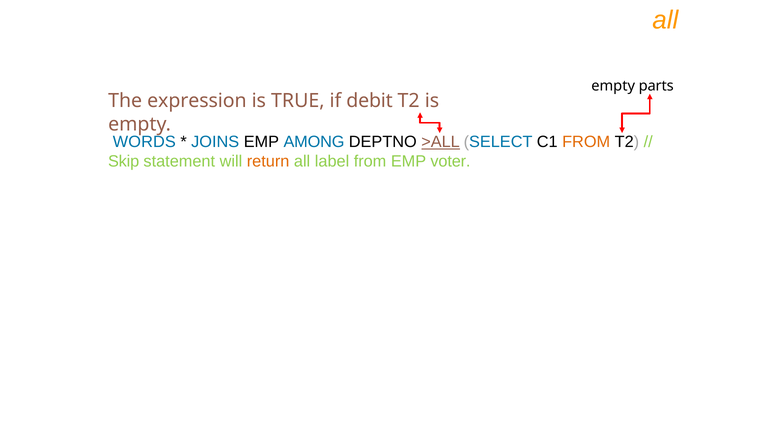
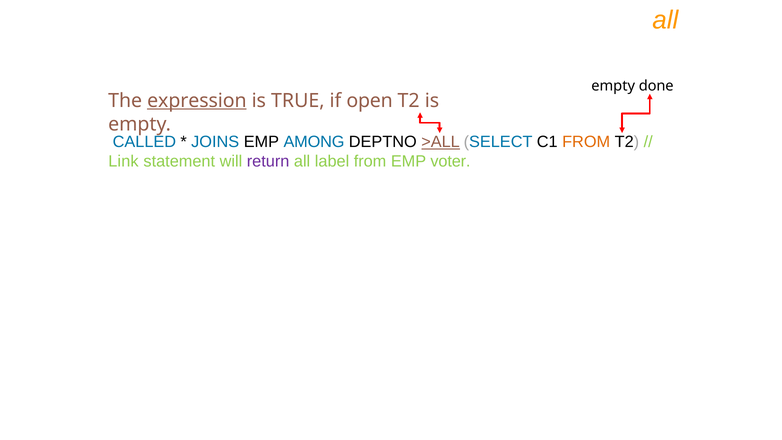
parts: parts -> done
expression underline: none -> present
debit: debit -> open
WORDS: WORDS -> CALLED
Skip: Skip -> Link
return colour: orange -> purple
